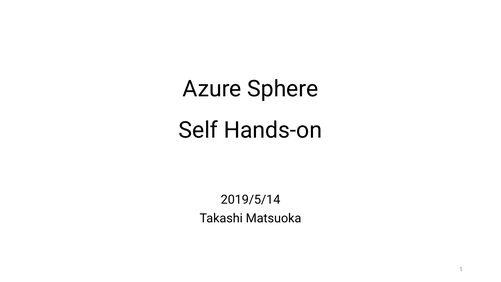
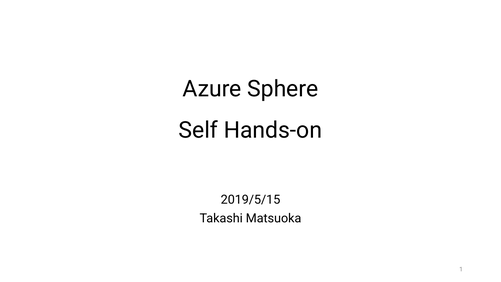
2019/5/14: 2019/5/14 -> 2019/5/15
